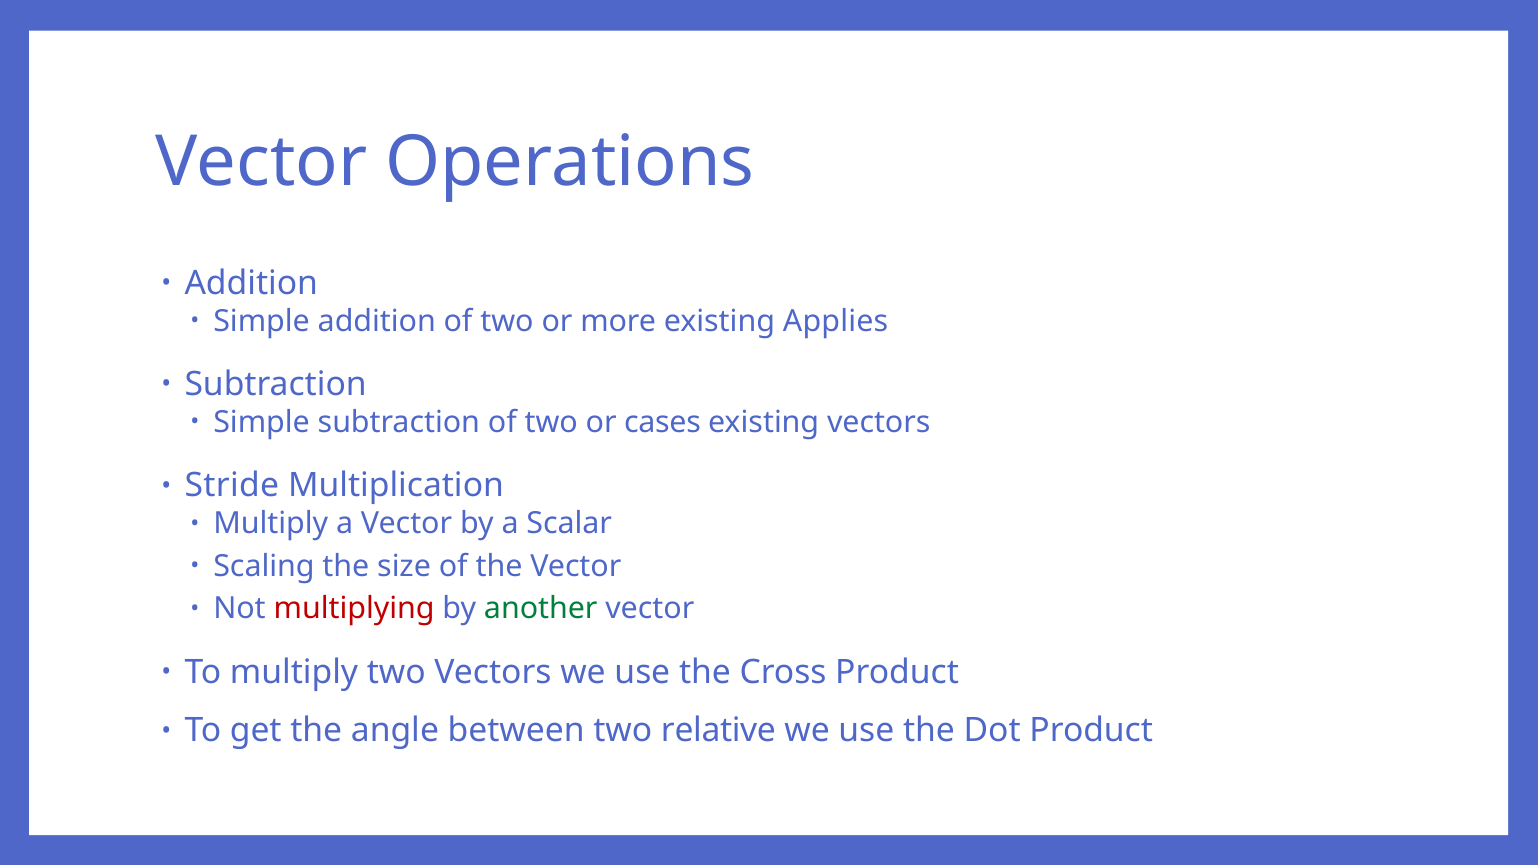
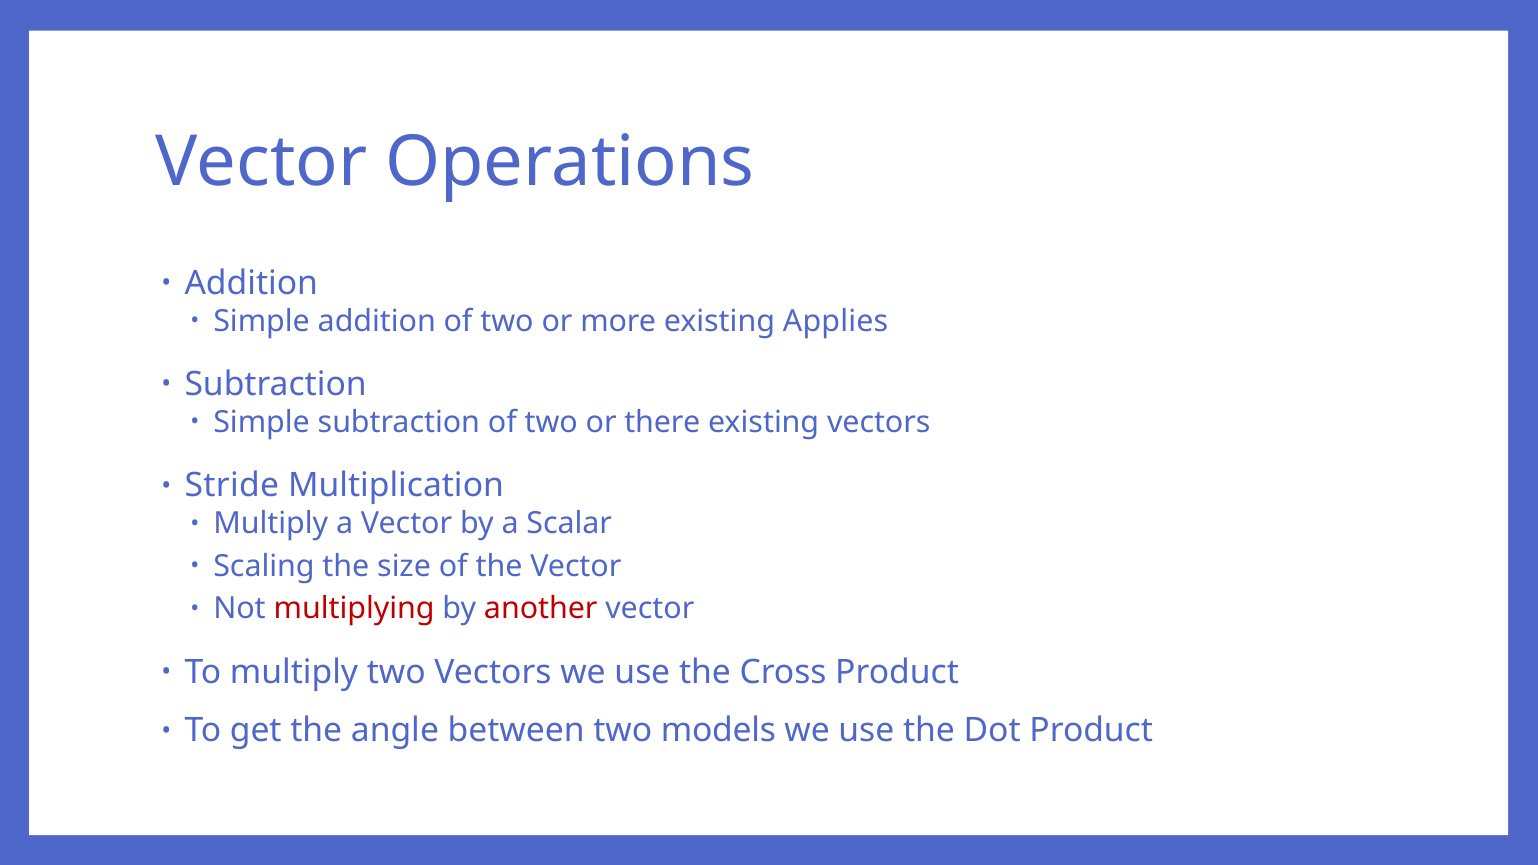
cases: cases -> there
another colour: green -> red
relative: relative -> models
